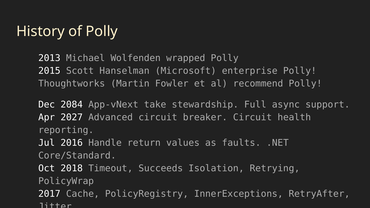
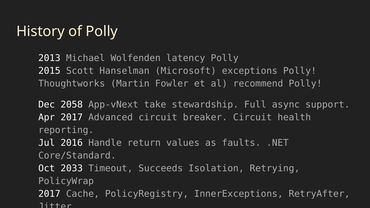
wrapped: wrapped -> latency
enterprise: enterprise -> exceptions
2084: 2084 -> 2058
Apr 2027: 2027 -> 2017
Oct 2018: 2018 -> 2033
